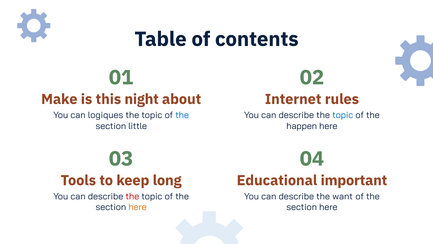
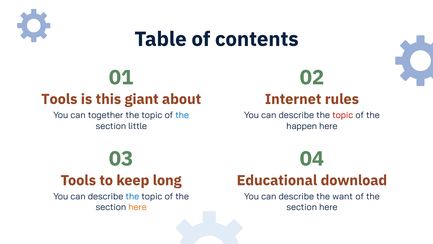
Make at (59, 99): Make -> Tools
night: night -> giant
logiques: logiques -> together
topic at (343, 115) colour: blue -> red
important: important -> download
the at (132, 196) colour: red -> blue
